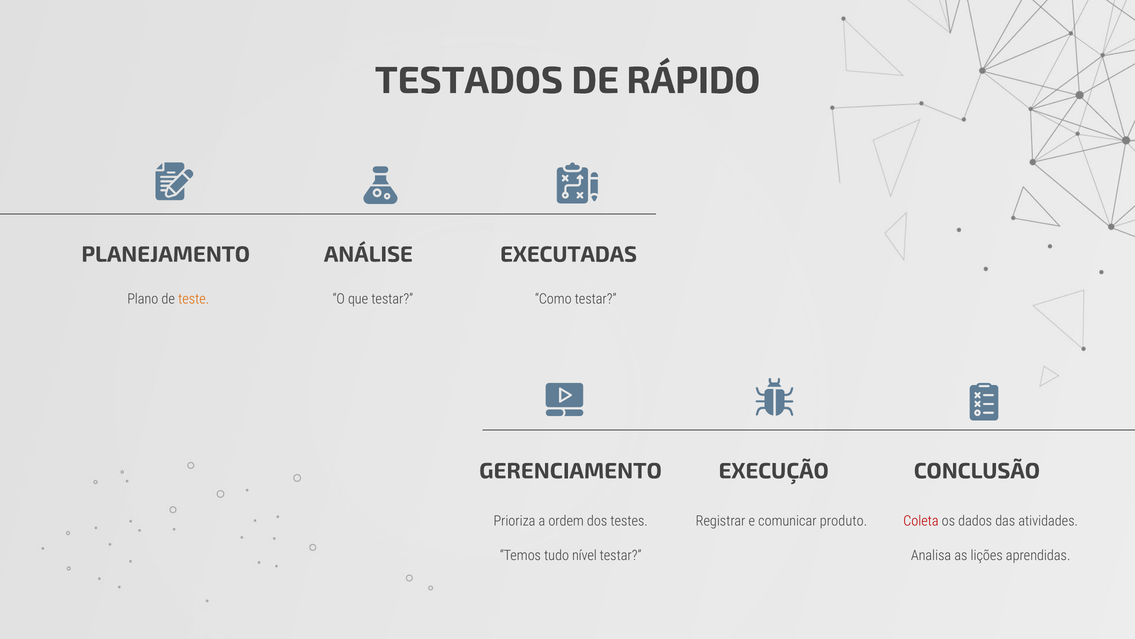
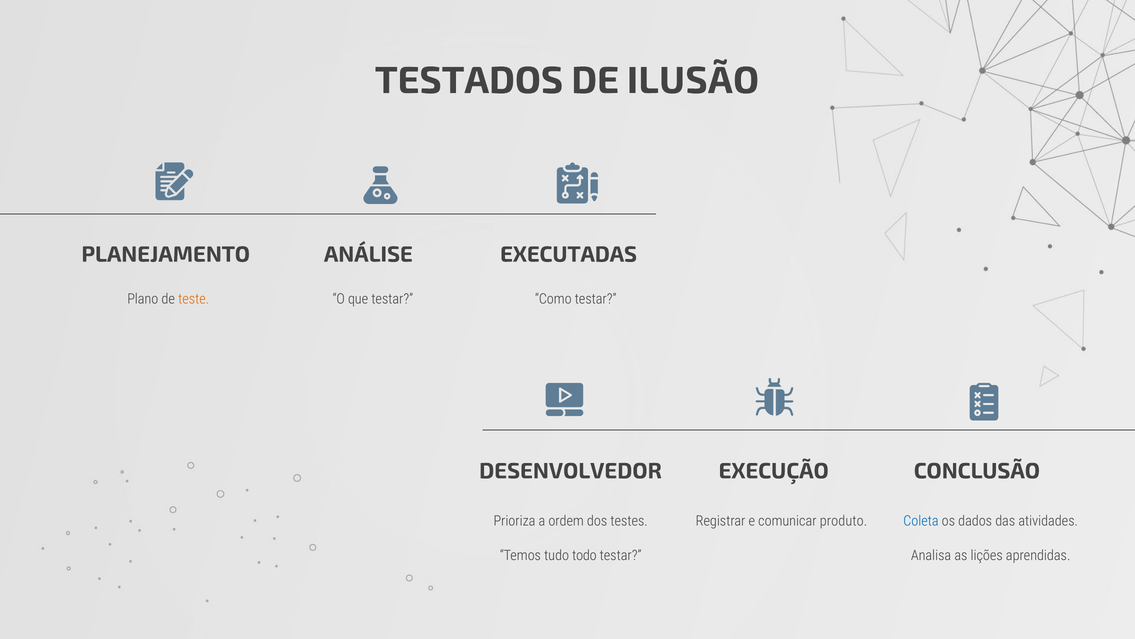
RÁPIDO: RÁPIDO -> ILUSÃO
GERENCIAMENTO: GERENCIAMENTO -> DESENVOLVEDOR
Coleta colour: red -> blue
nível: nível -> todo
